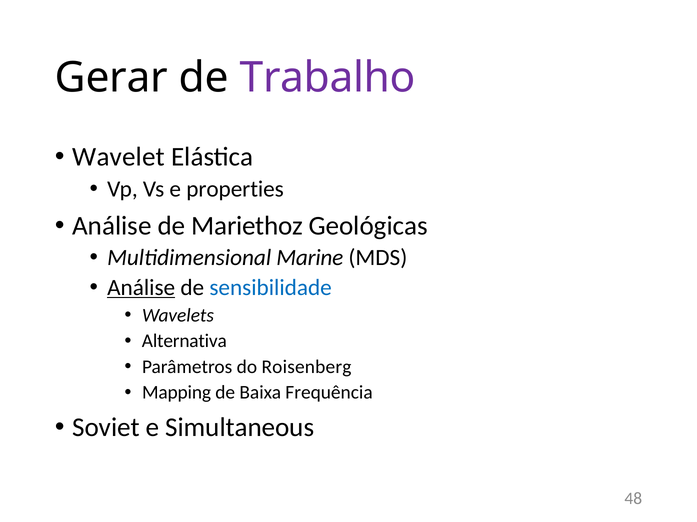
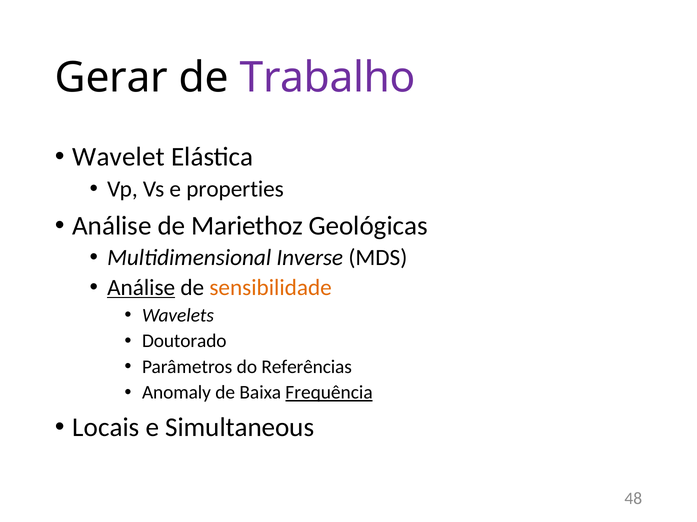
Marine: Marine -> Inverse
sensibilidade colour: blue -> orange
Alternativa: Alternativa -> Doutorado
Roisenberg: Roisenberg -> Referências
Mapping: Mapping -> Anomaly
Frequência underline: none -> present
Soviet: Soviet -> Locais
